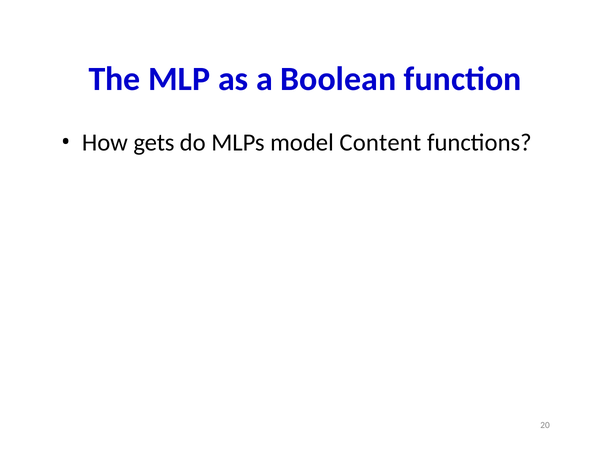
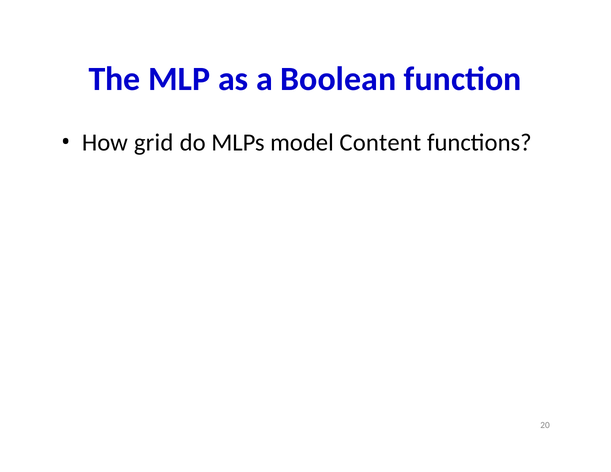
gets: gets -> grid
